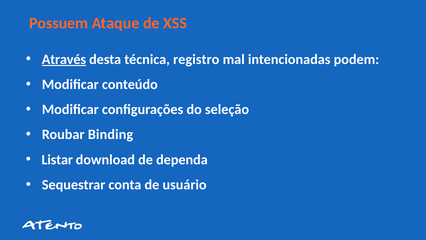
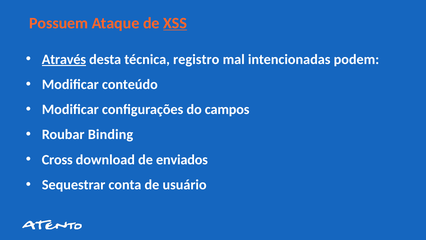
XSS underline: none -> present
seleção: seleção -> campos
Listar: Listar -> Cross
dependa: dependa -> enviados
